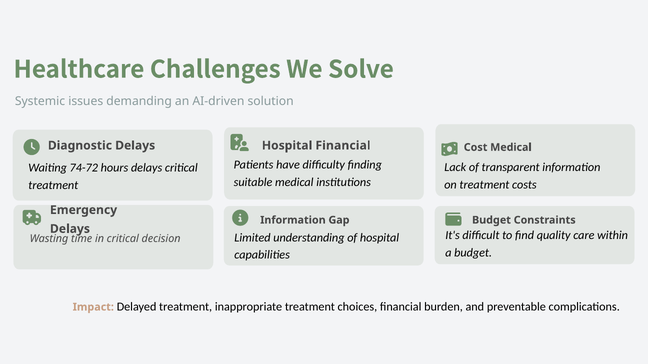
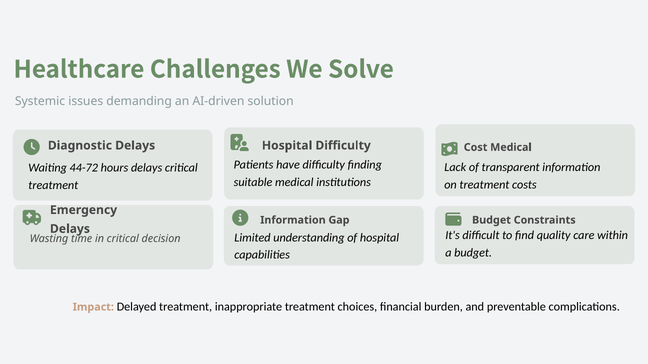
Hospital Financial: Financial -> Difficulty
74-72: 74-72 -> 44-72
